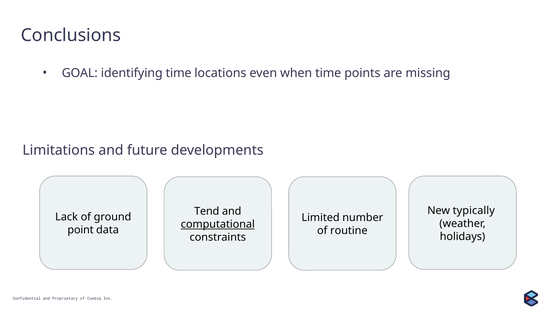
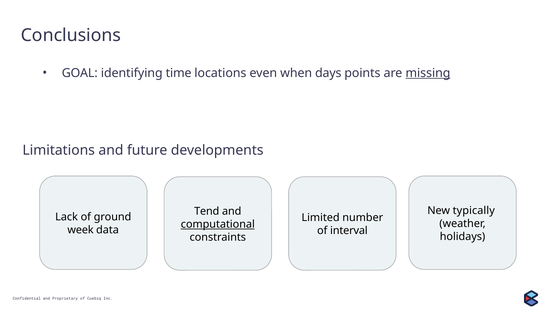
when time: time -> days
missing underline: none -> present
point: point -> week
routine: routine -> interval
